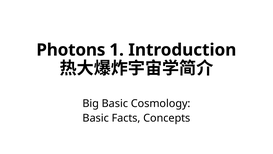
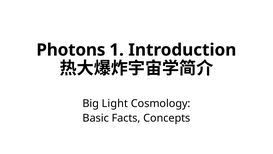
Big Basic: Basic -> Light
